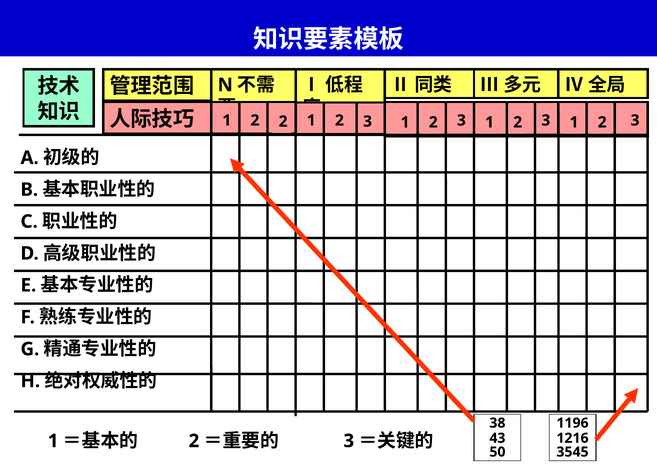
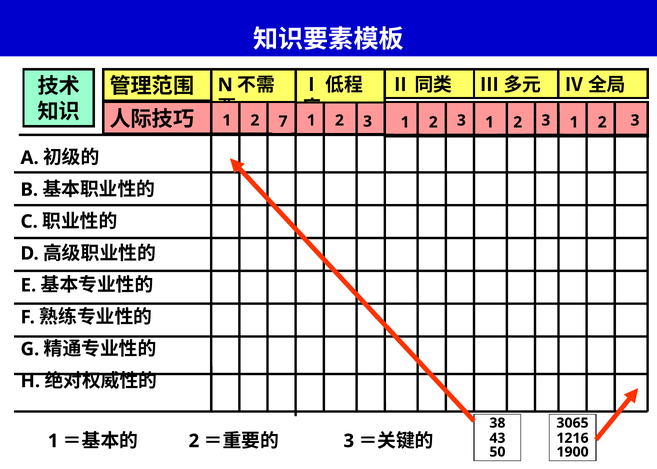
2 2: 2 -> 7
1196: 1196 -> 3065
3545: 3545 -> 1900
